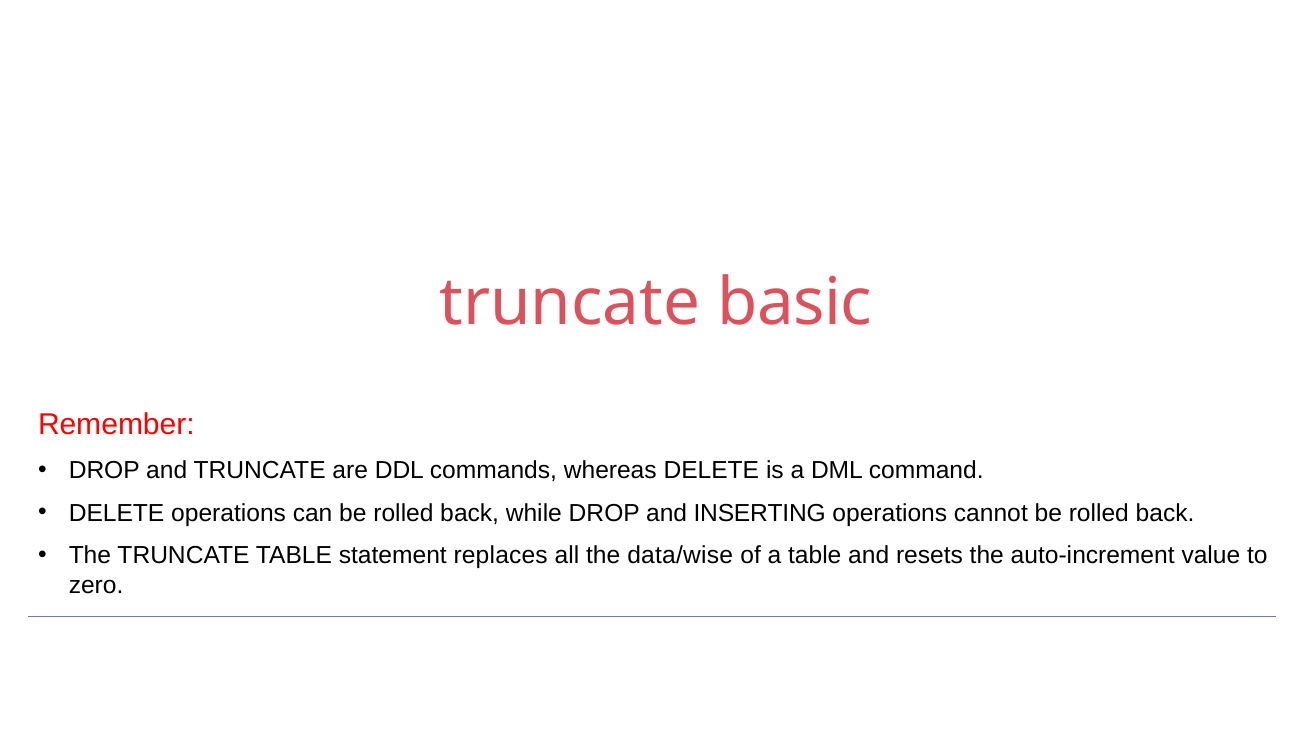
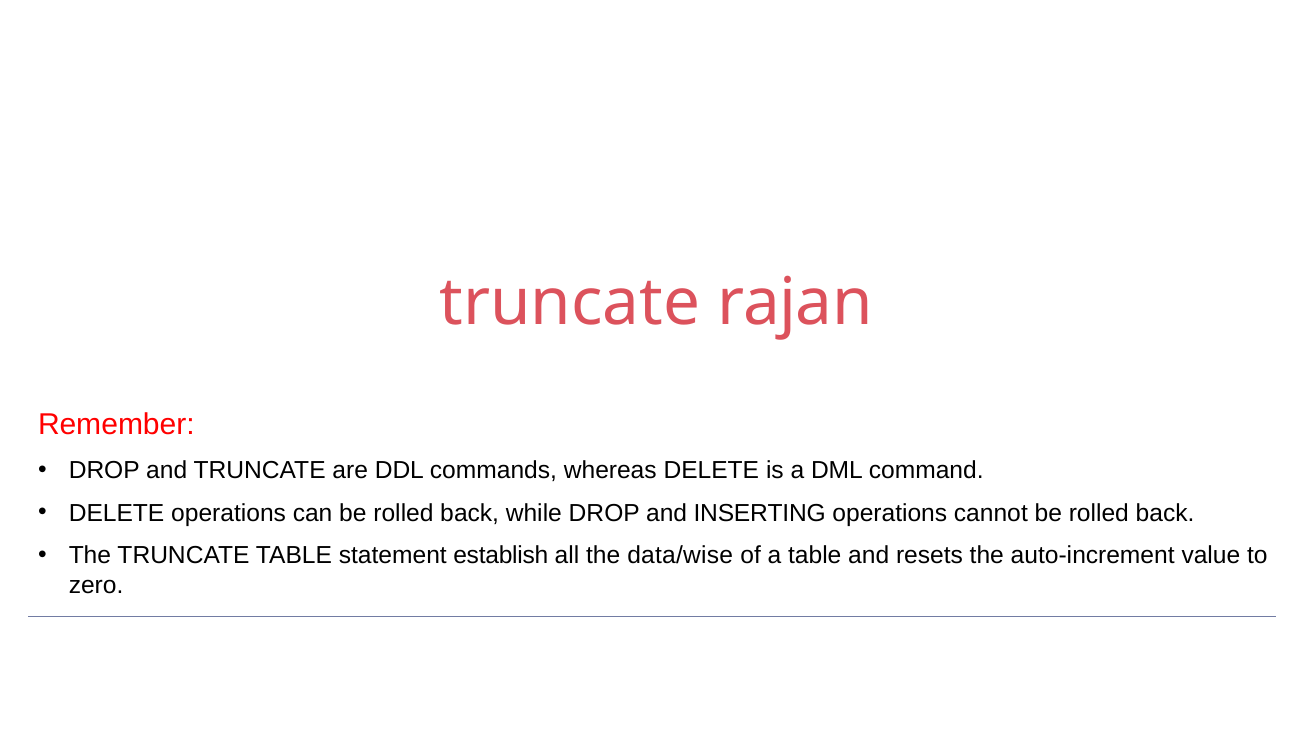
basic: basic -> rajan
replaces: replaces -> establish
